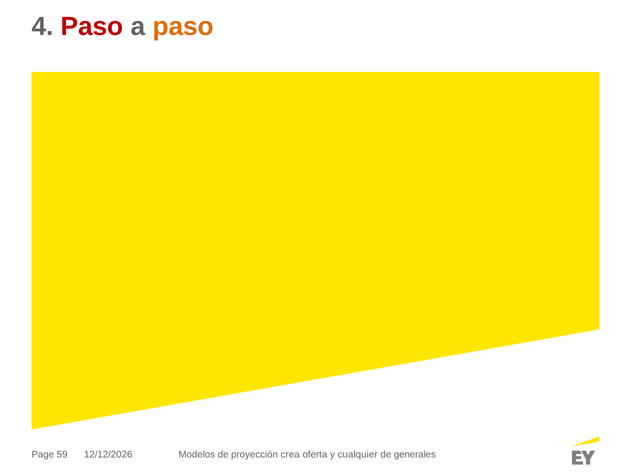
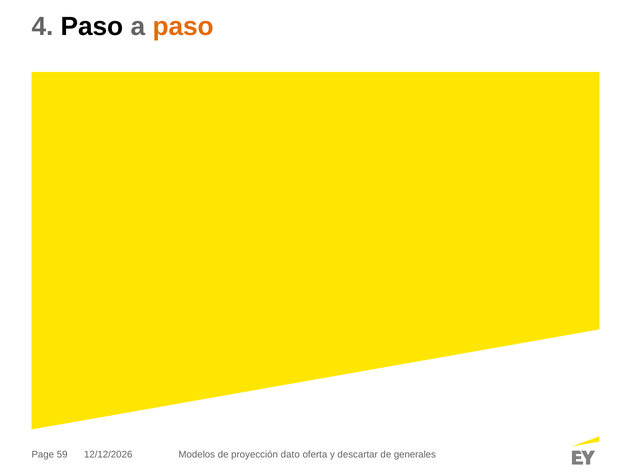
Paso at (92, 27) colour: red -> black
crea: crea -> dato
cualquier: cualquier -> descartar
